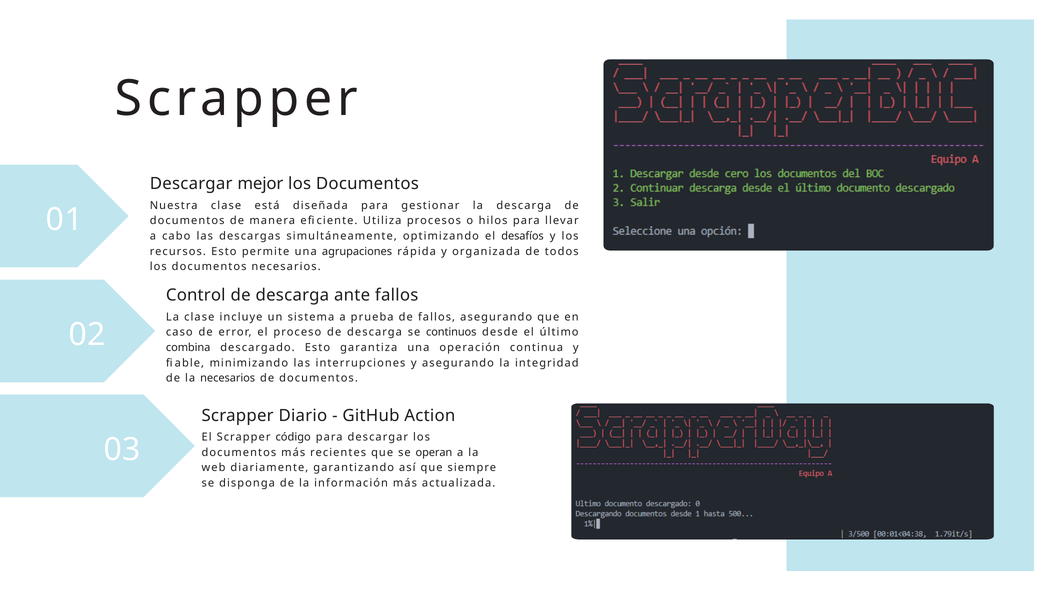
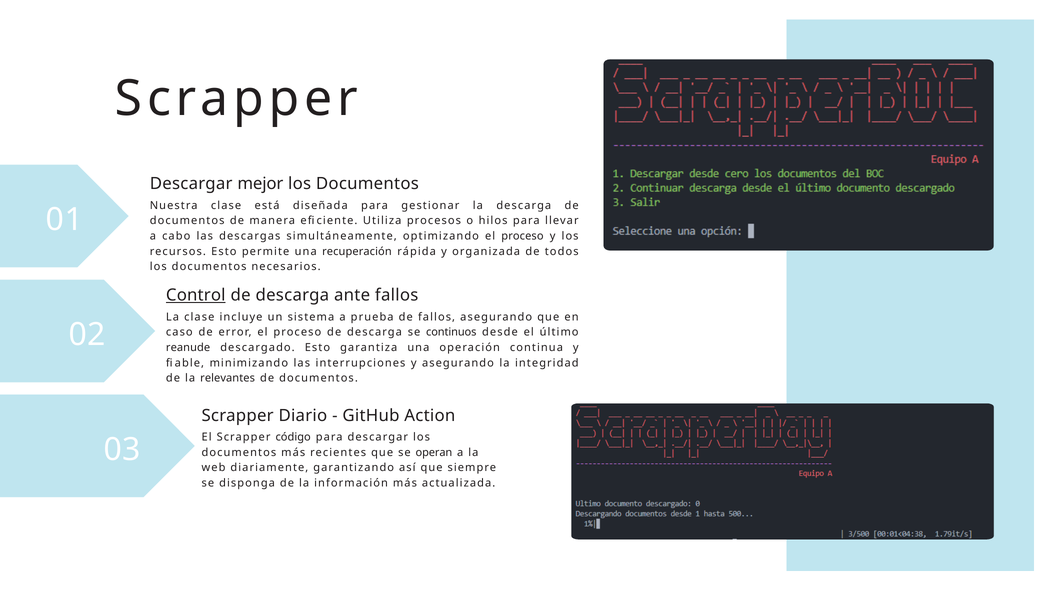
optimizando el desafíos: desafíos -> proceso
agrupaciones: agrupaciones -> recuperación
Control underline: none -> present
combina: combina -> reanude
la necesarios: necesarios -> relevantes
